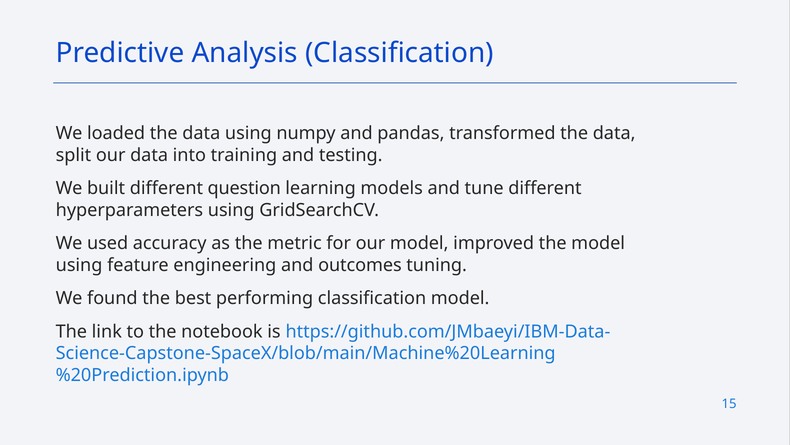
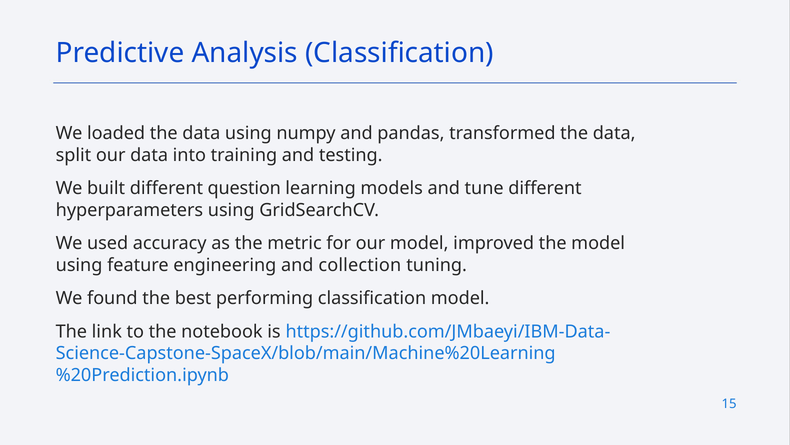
outcomes: outcomes -> collection
